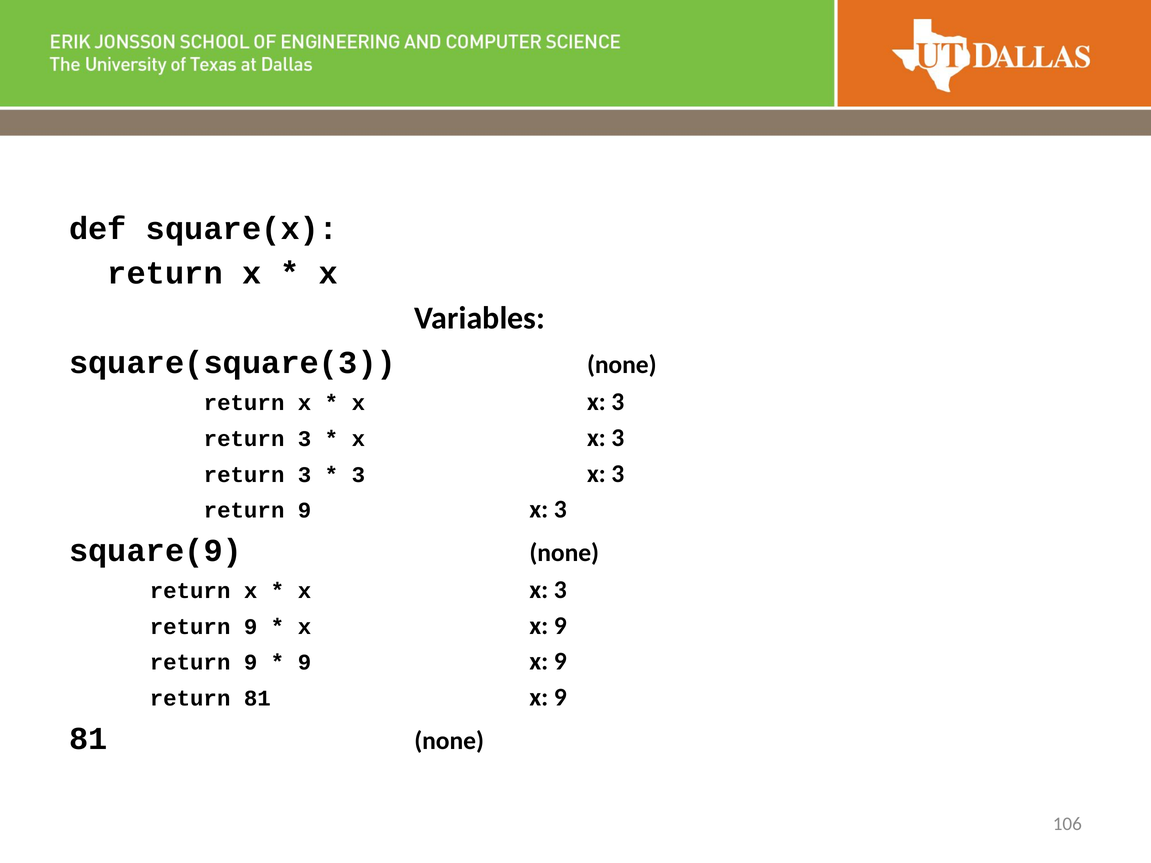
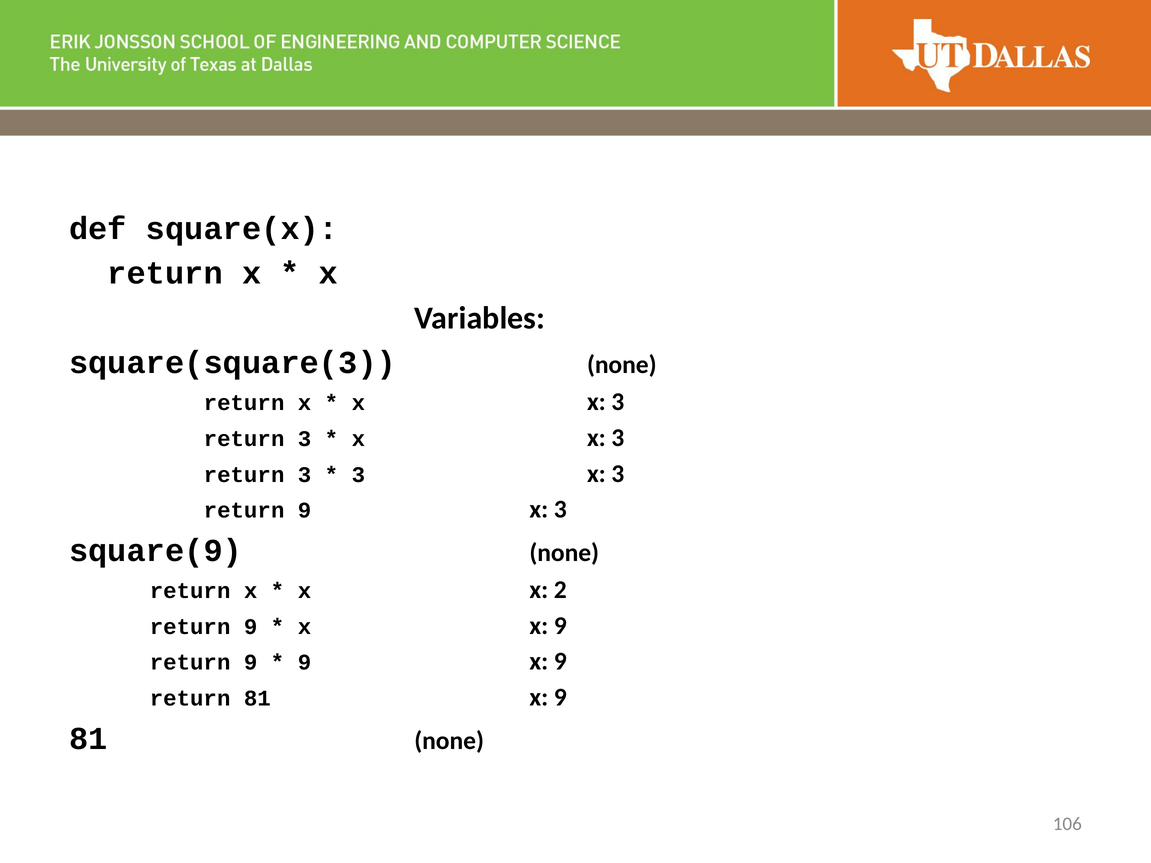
3 at (560, 590): 3 -> 2
